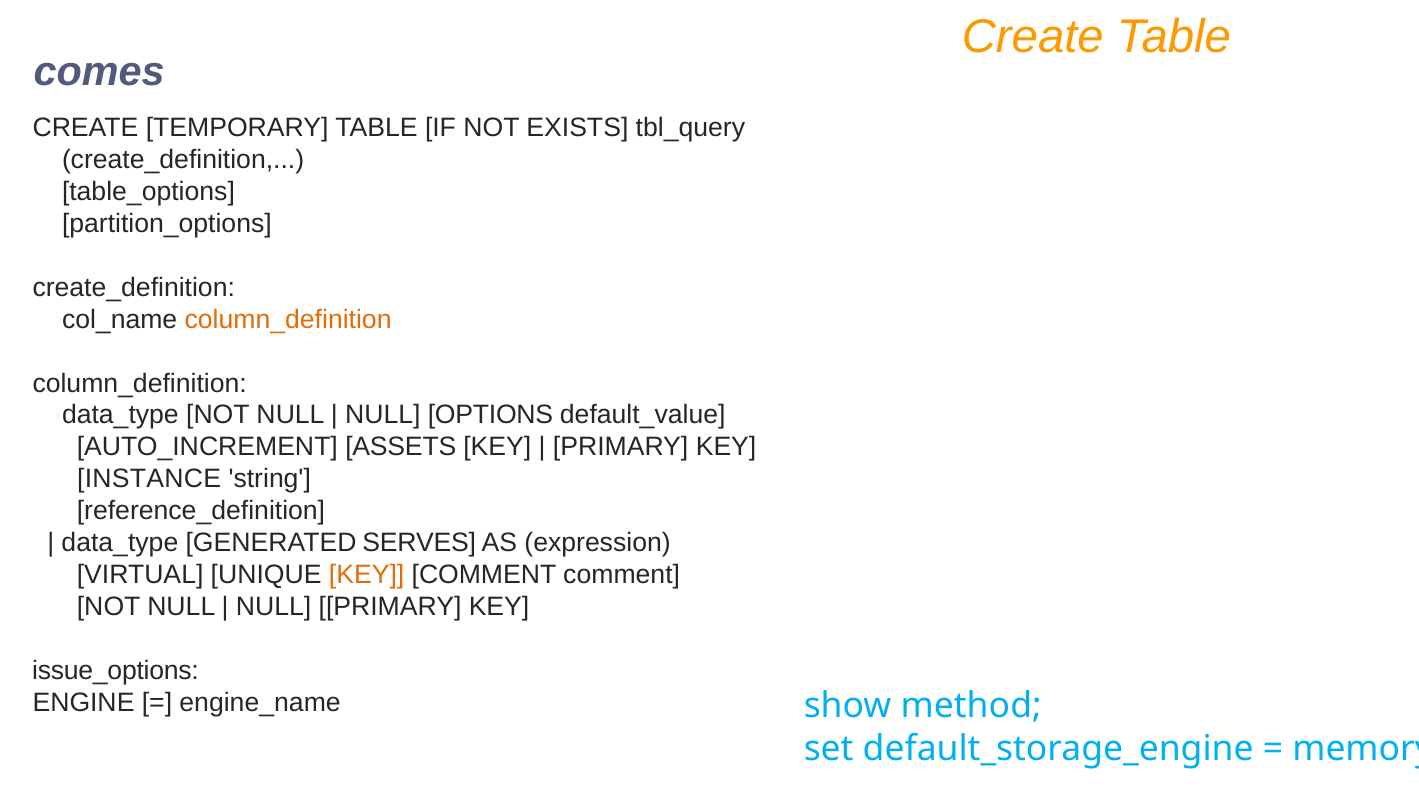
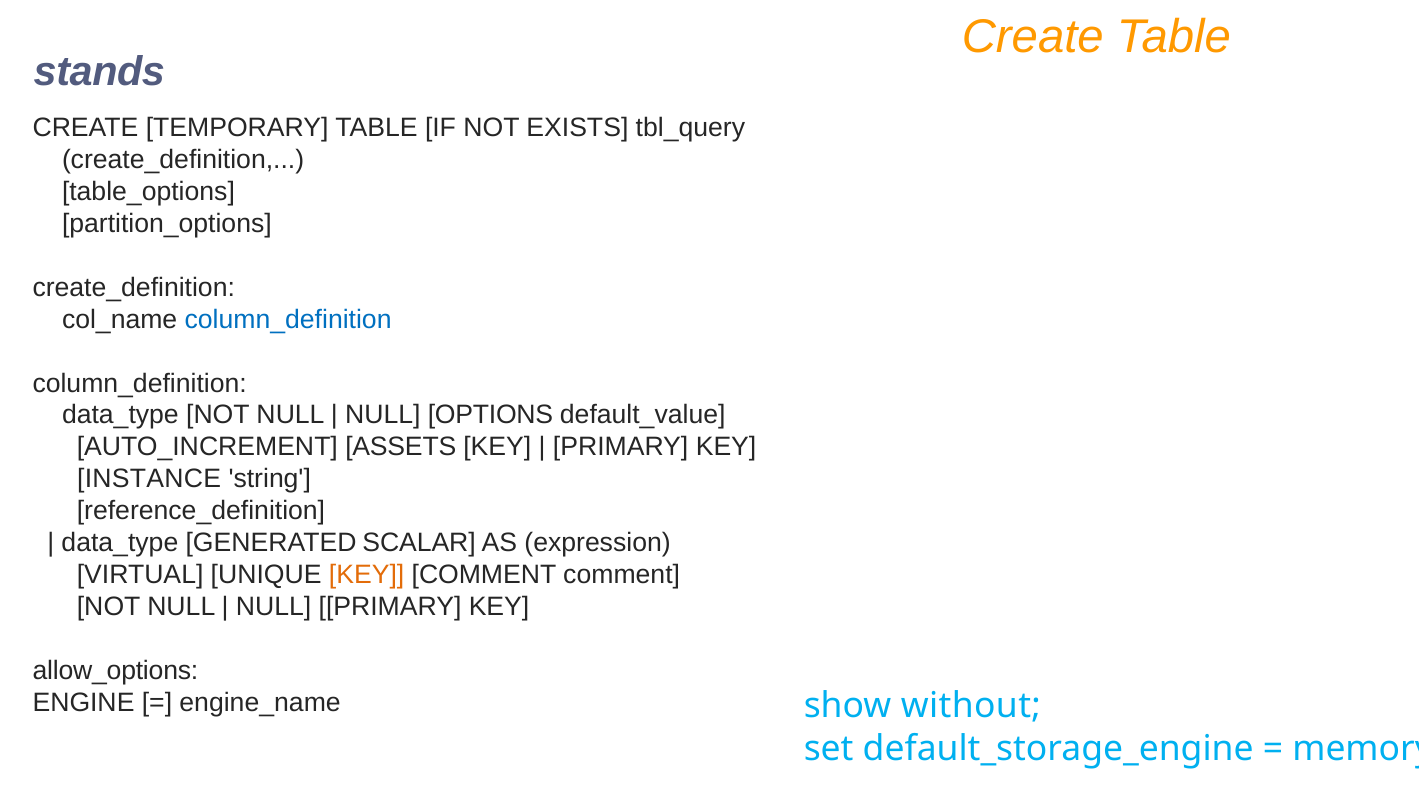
comes: comes -> stands
column_definition at (288, 319) colour: orange -> blue
SERVES: SERVES -> SCALAR
issue_options: issue_options -> allow_options
method: method -> without
